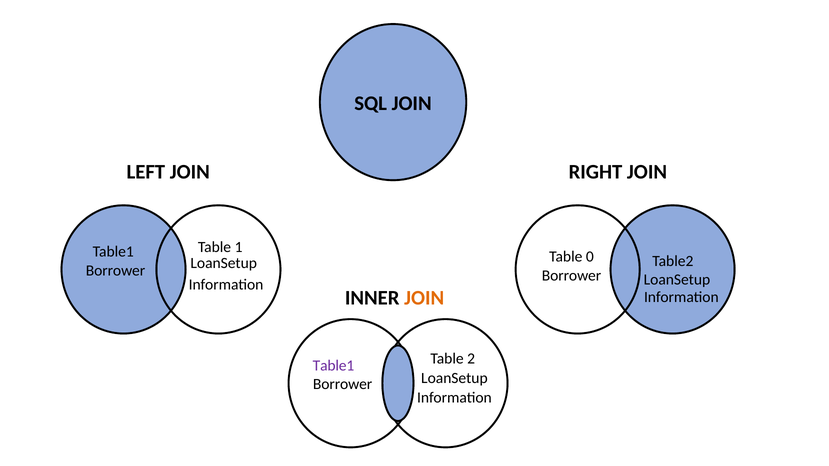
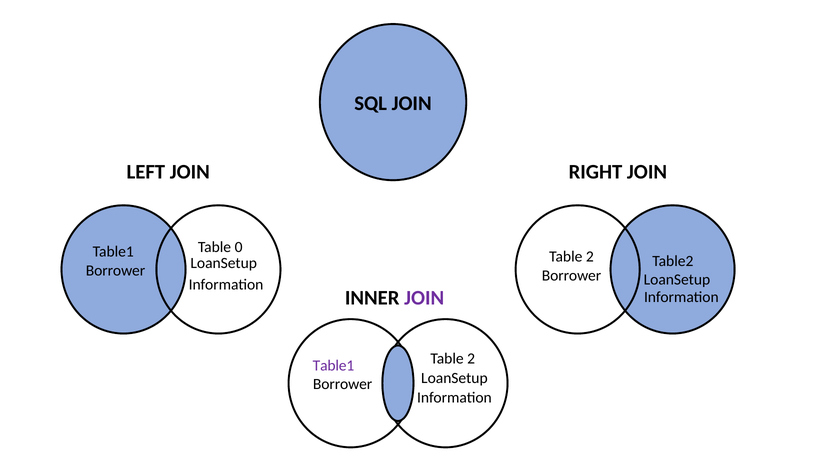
1: 1 -> 0
0 at (590, 257): 0 -> 2
JOIN at (424, 298) colour: orange -> purple
